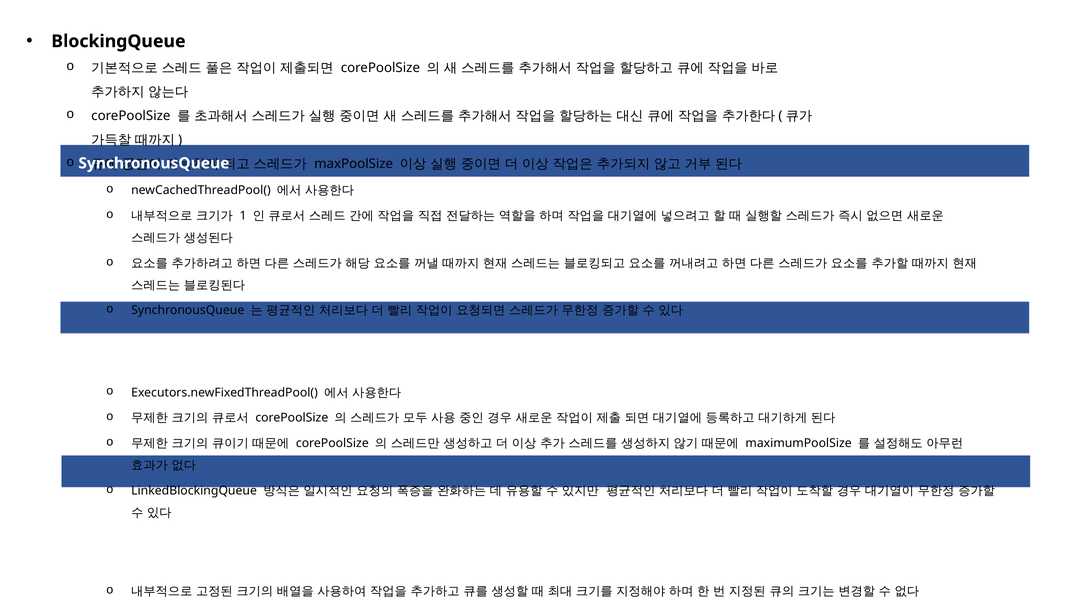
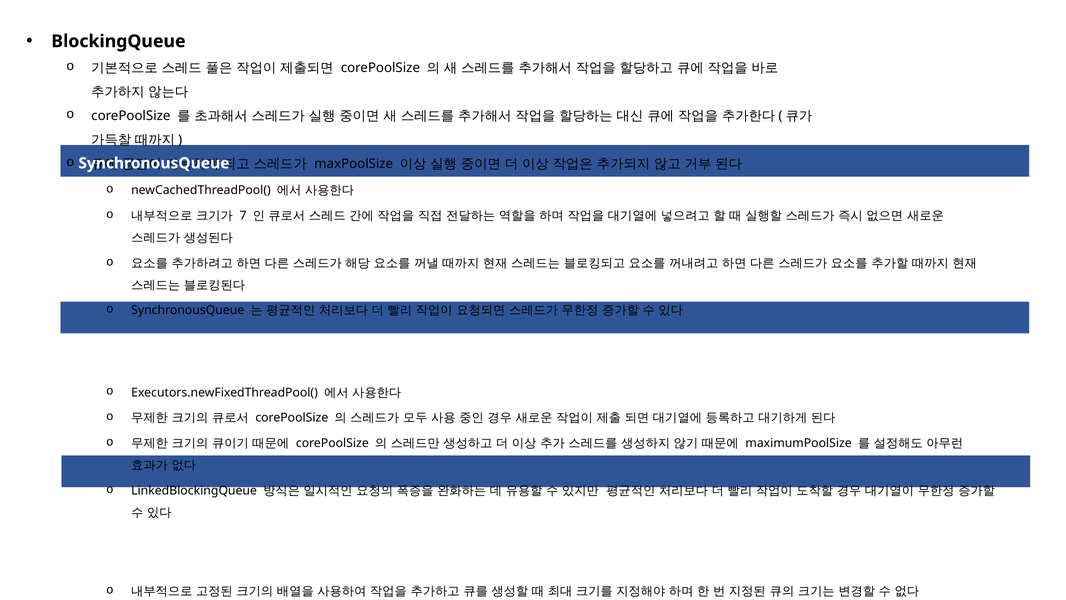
1: 1 -> 7
